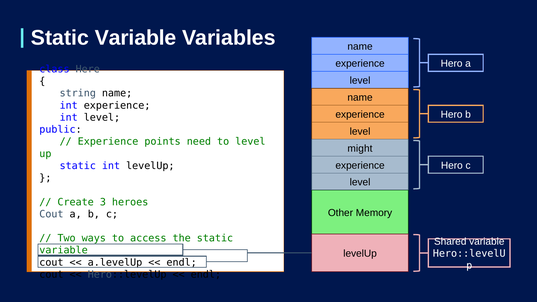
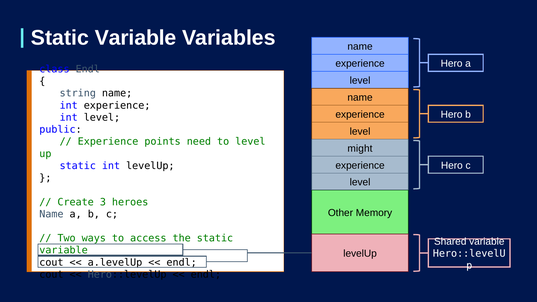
class Here: Here -> Endl
Cout at (51, 214): Cout -> Name
